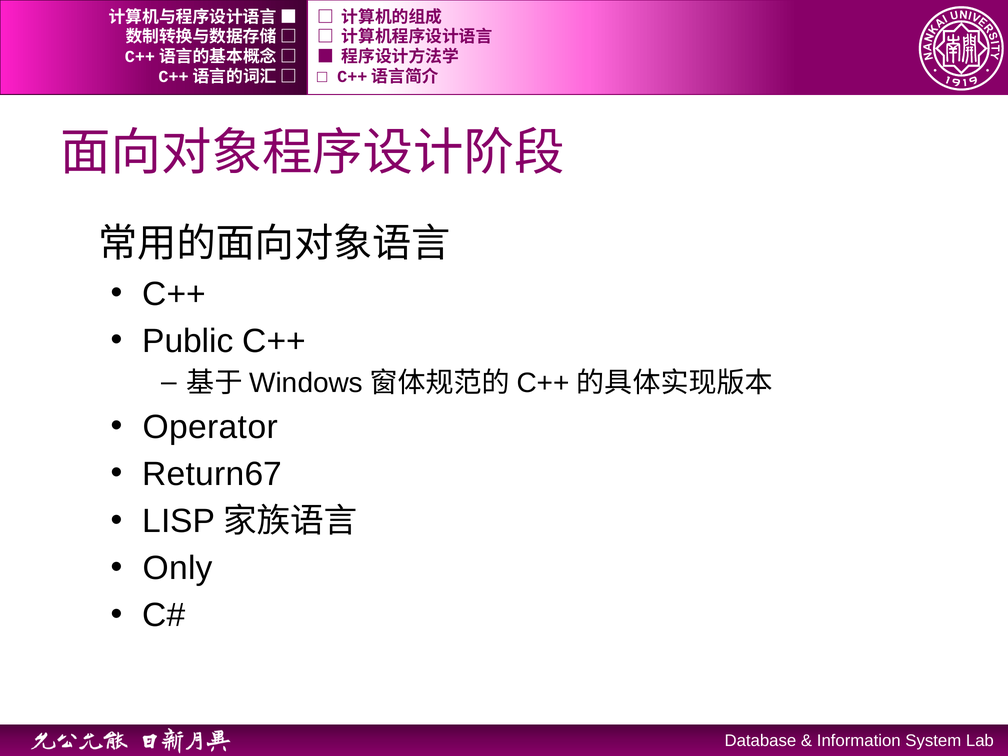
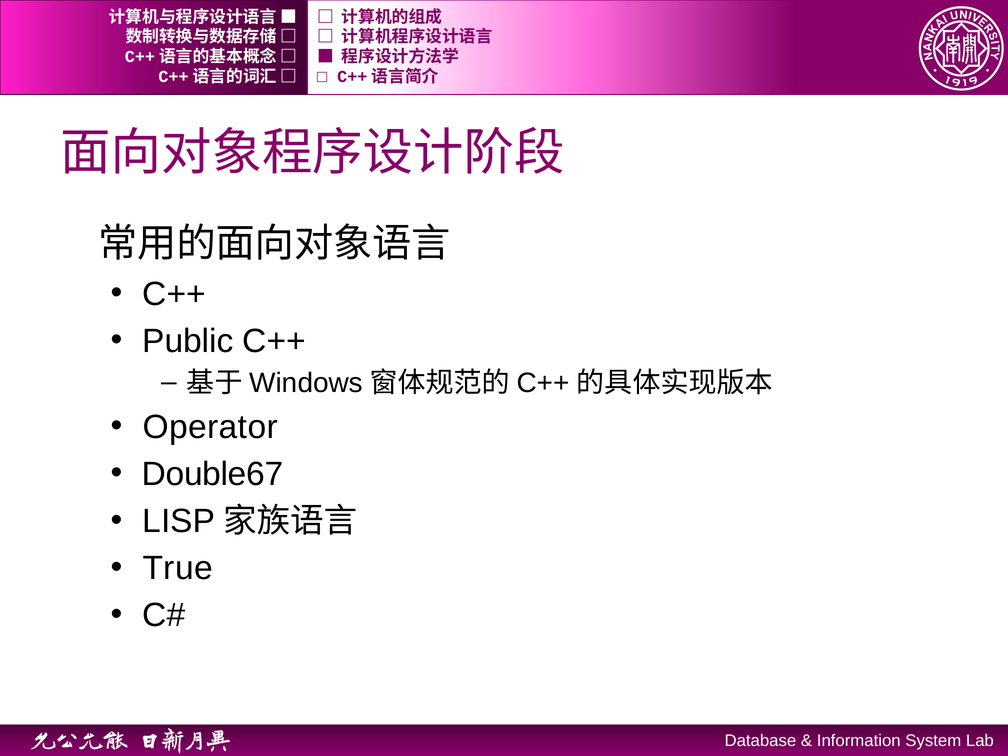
Return67: Return67 -> Double67
Only: Only -> True
